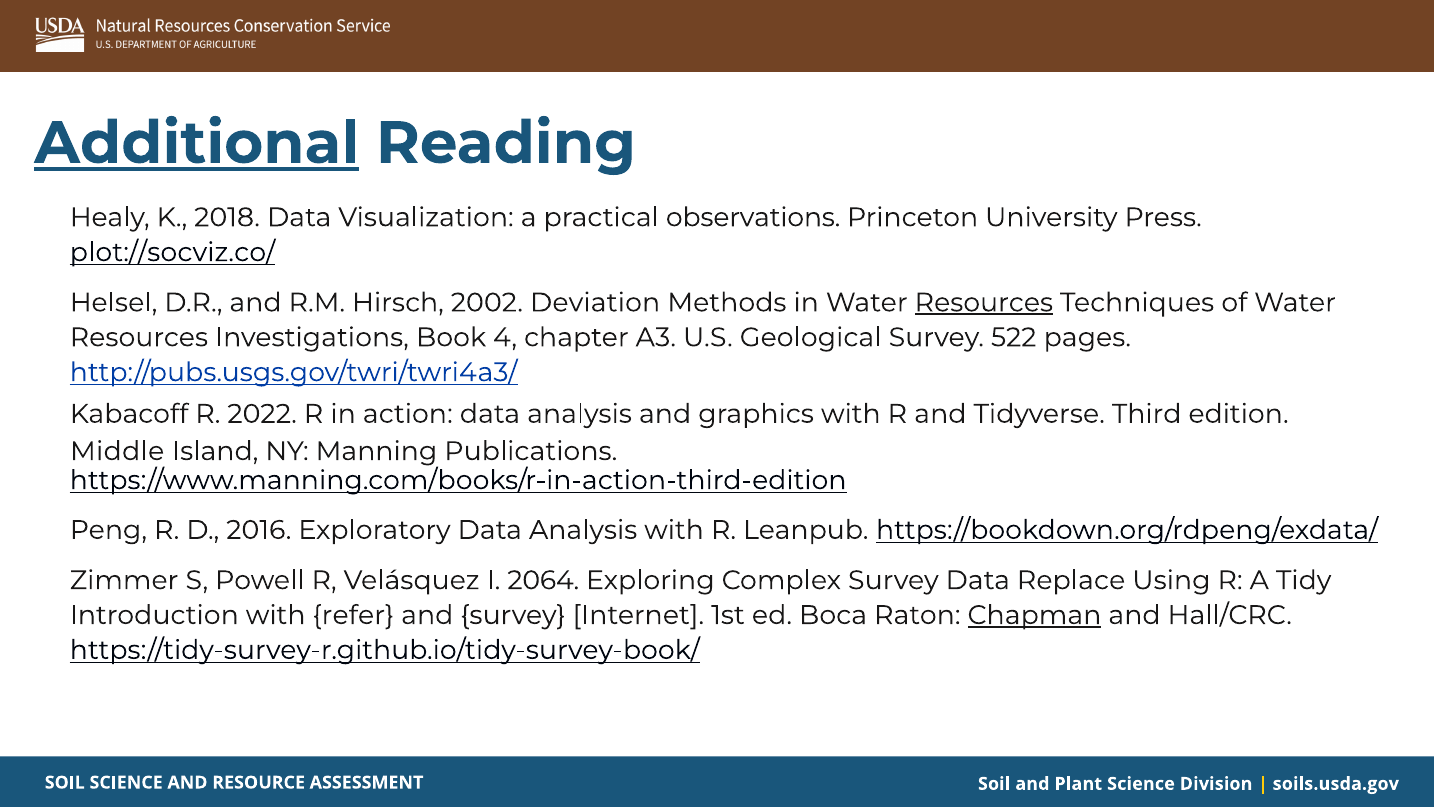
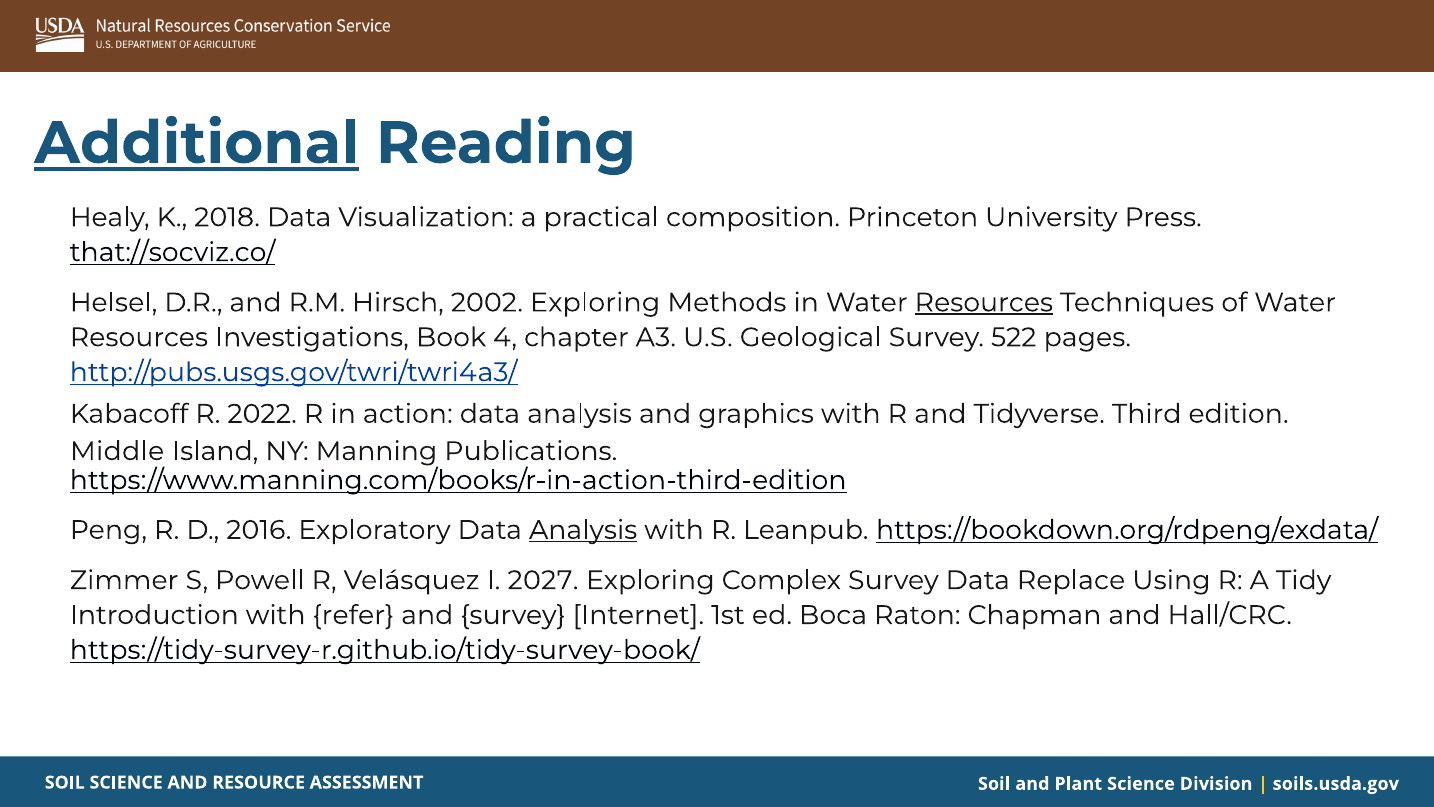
observations: observations -> composition
plot://socviz.co/: plot://socviz.co/ -> that://socviz.co/
2002 Deviation: Deviation -> Exploring
Analysis at (583, 530) underline: none -> present
2064: 2064 -> 2027
Chapman underline: present -> none
